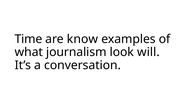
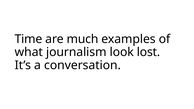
know: know -> much
will: will -> lost
